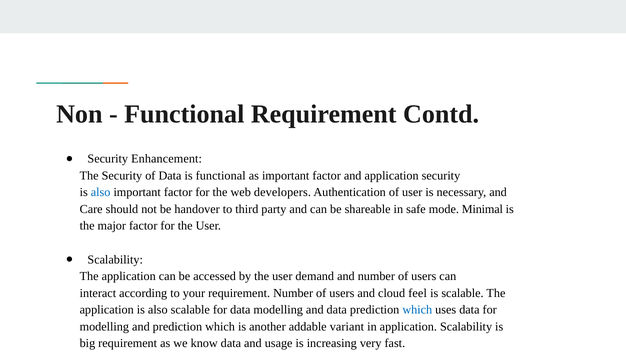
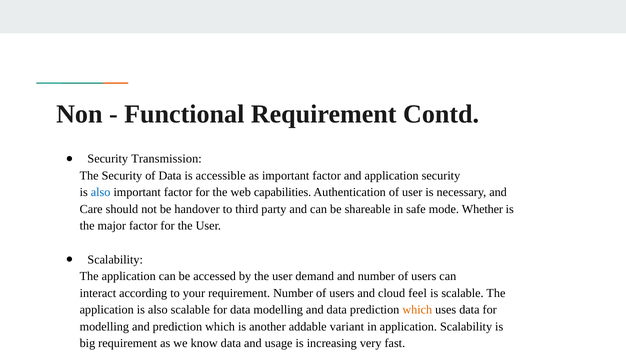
Enhancement: Enhancement -> Transmission
is functional: functional -> accessible
developers: developers -> capabilities
Minimal: Minimal -> Whether
which at (417, 310) colour: blue -> orange
